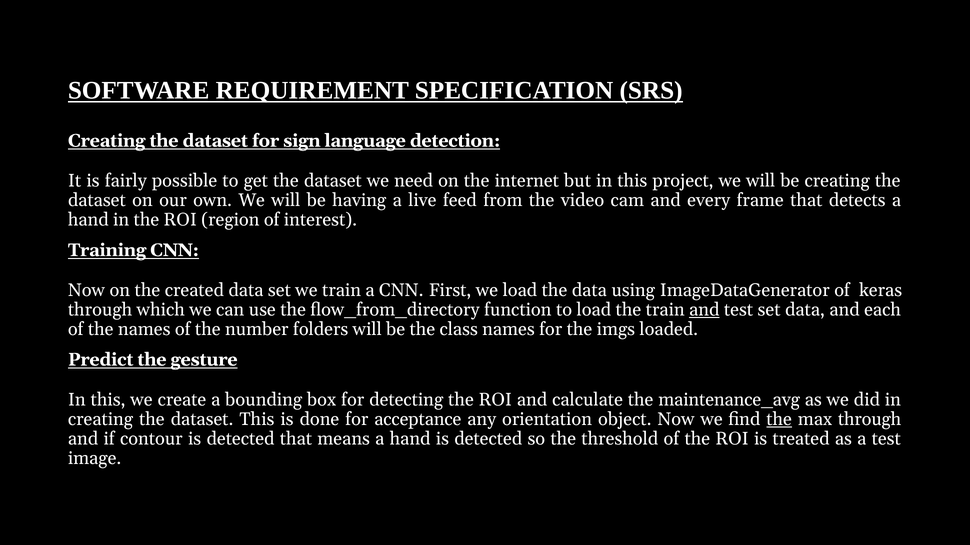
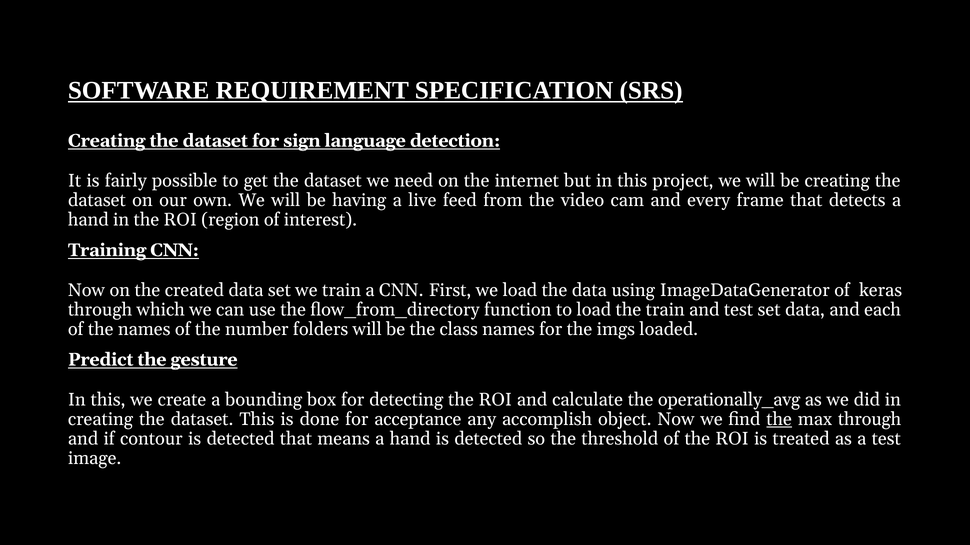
and at (704, 310) underline: present -> none
maintenance_avg: maintenance_avg -> operationally_avg
orientation: orientation -> accomplish
